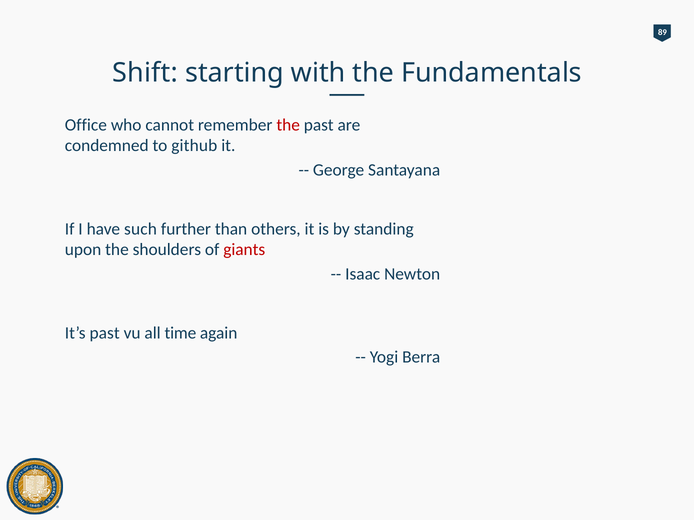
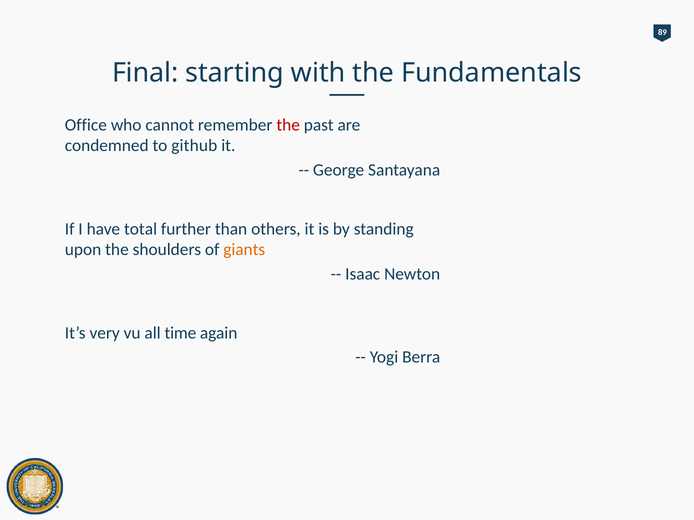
Shift: Shift -> Final
such: such -> total
giants colour: red -> orange
It’s past: past -> very
